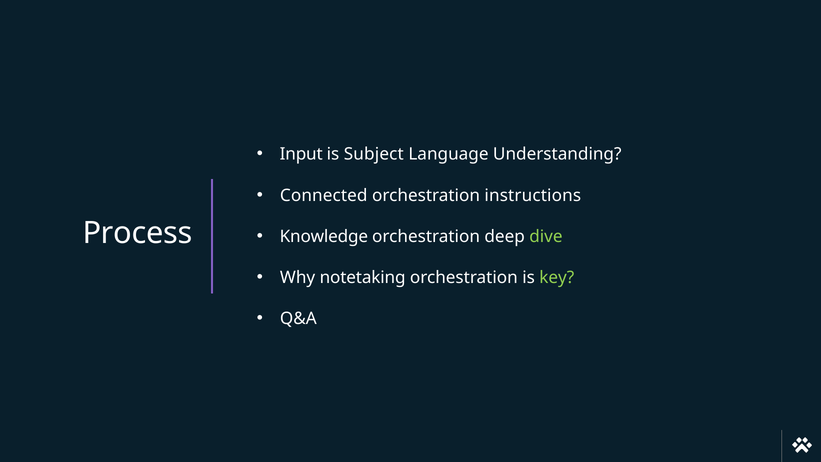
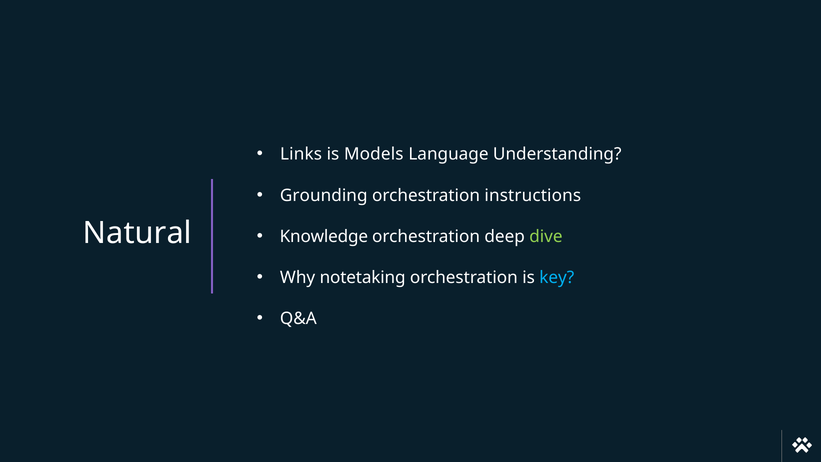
Input: Input -> Links
Subject: Subject -> Models
Connected: Connected -> Grounding
Process: Process -> Natural
key colour: light green -> light blue
